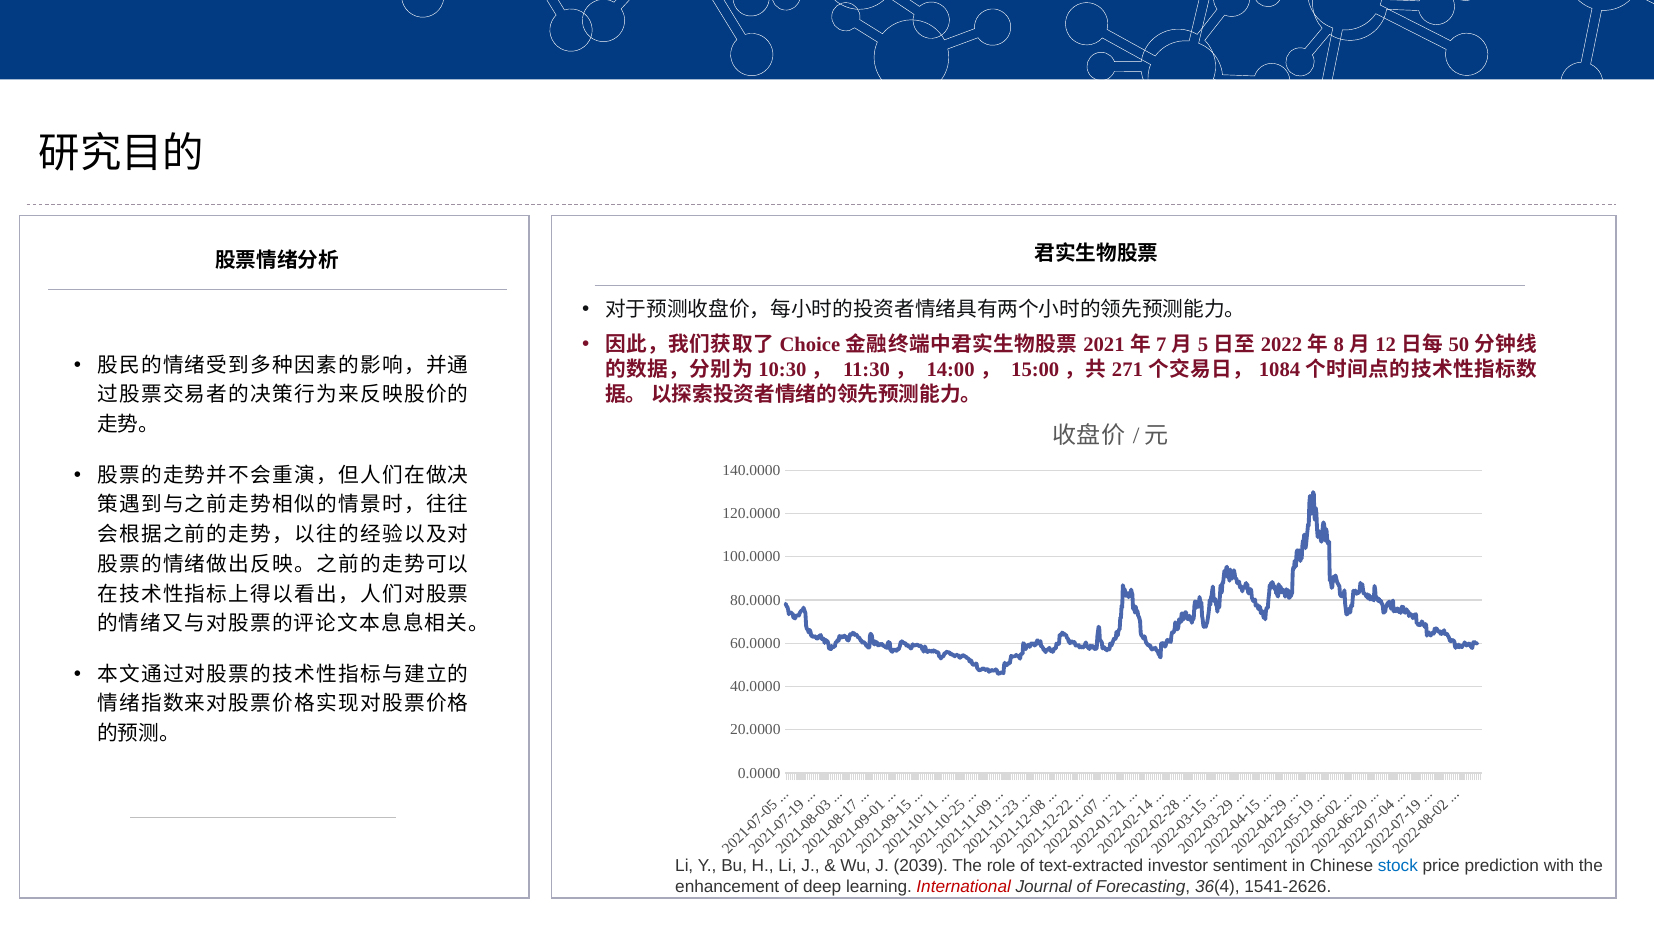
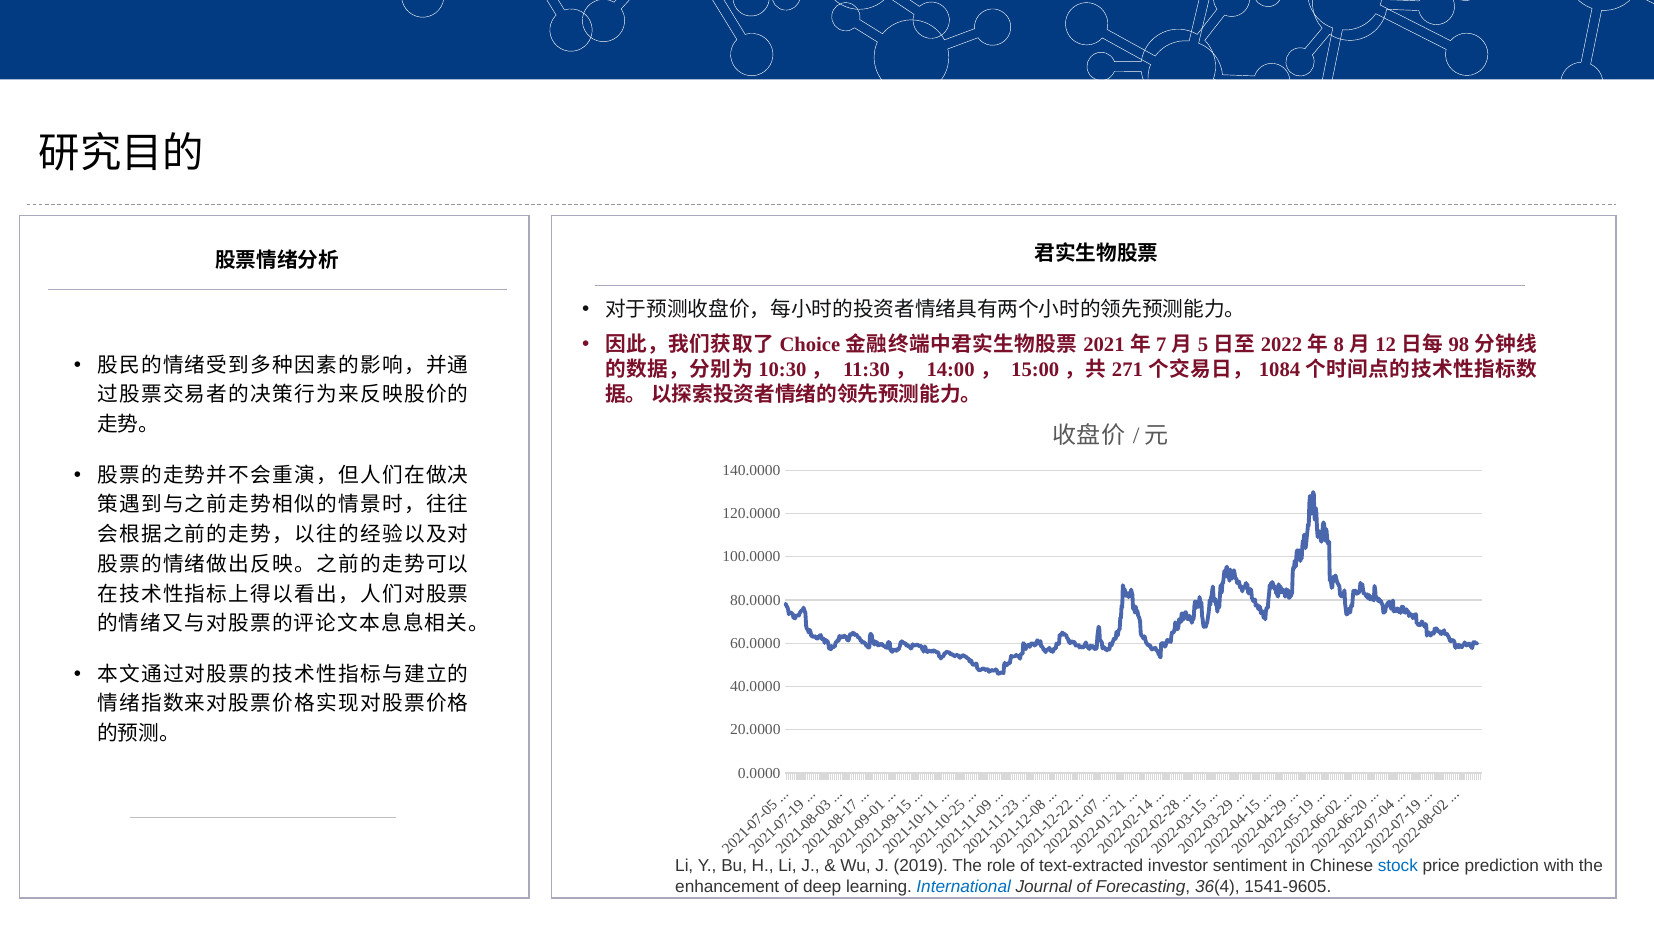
50: 50 -> 98
2039: 2039 -> 2019
International colour: red -> blue
1541-2626: 1541-2626 -> 1541-9605
